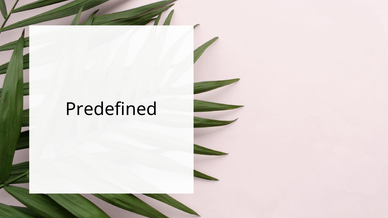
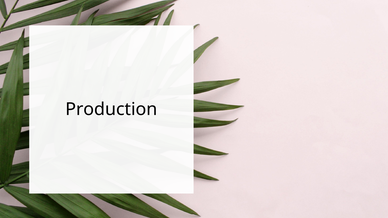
Predefined: Predefined -> Production
